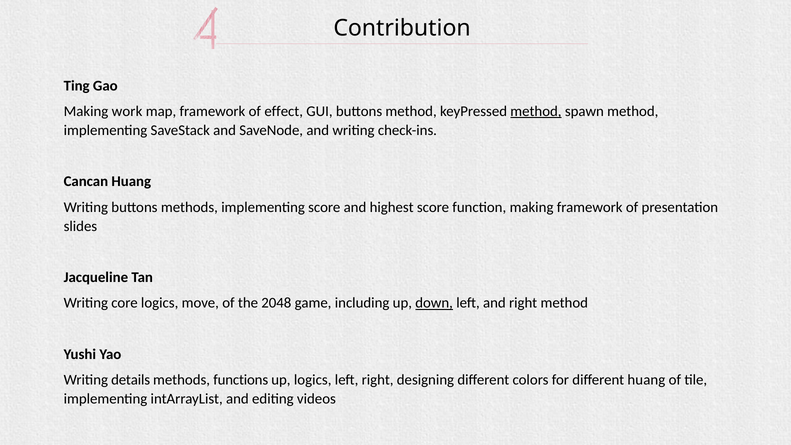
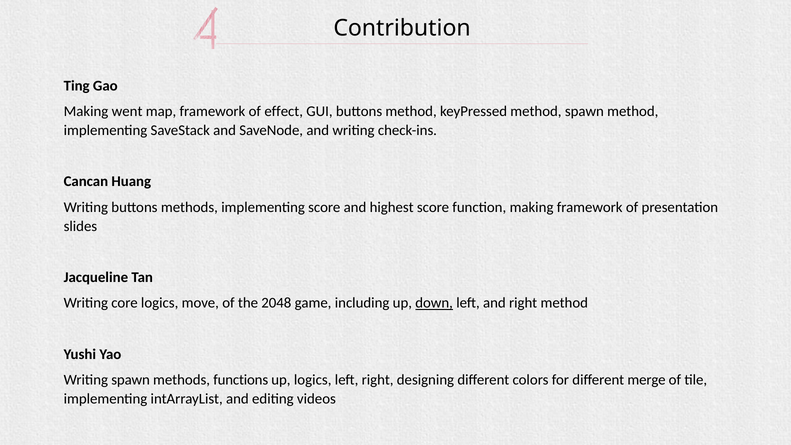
work: work -> went
method at (536, 111) underline: present -> none
Writing details: details -> spawn
different huang: huang -> merge
